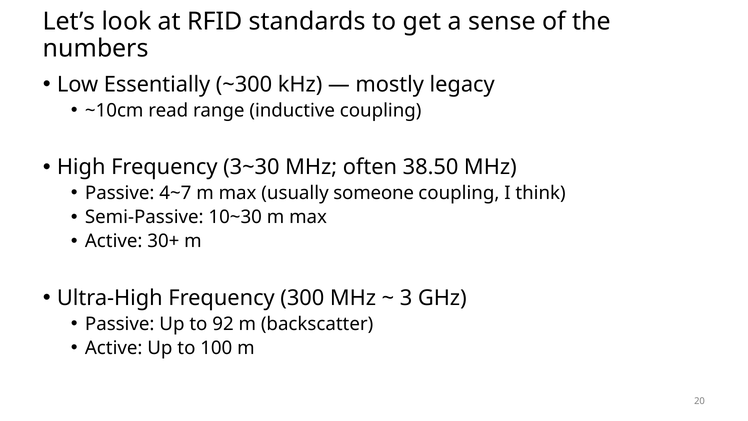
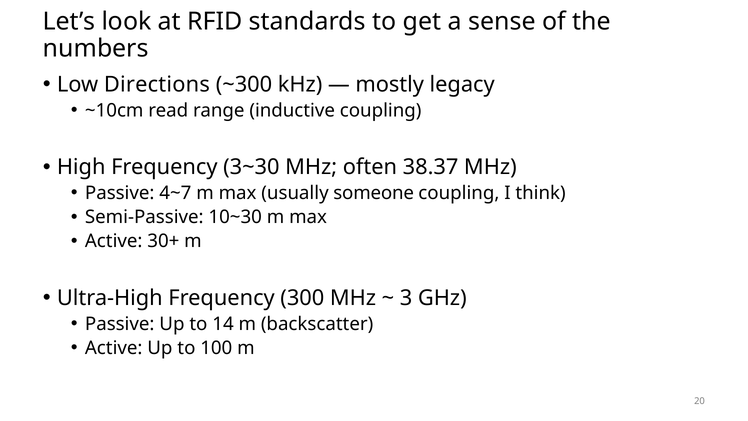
Essentially: Essentially -> Directions
38.50: 38.50 -> 38.37
92: 92 -> 14
